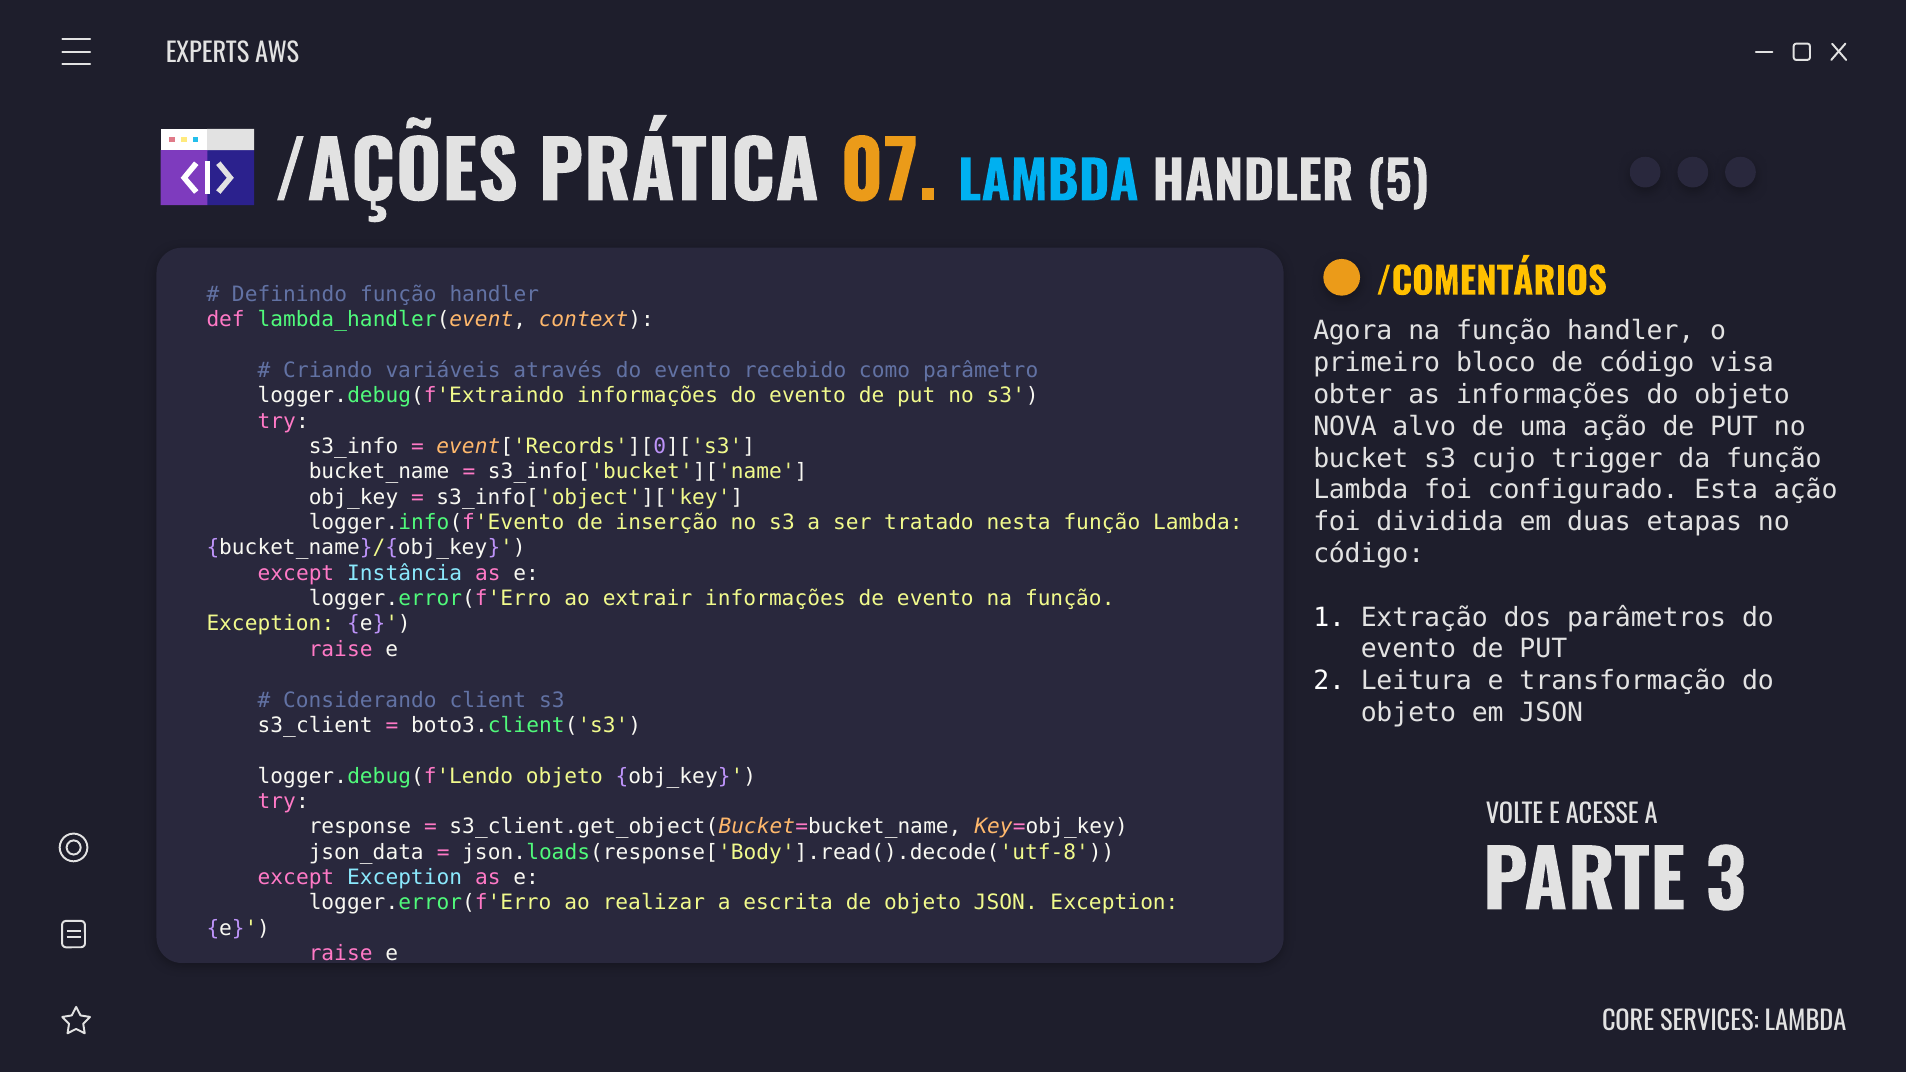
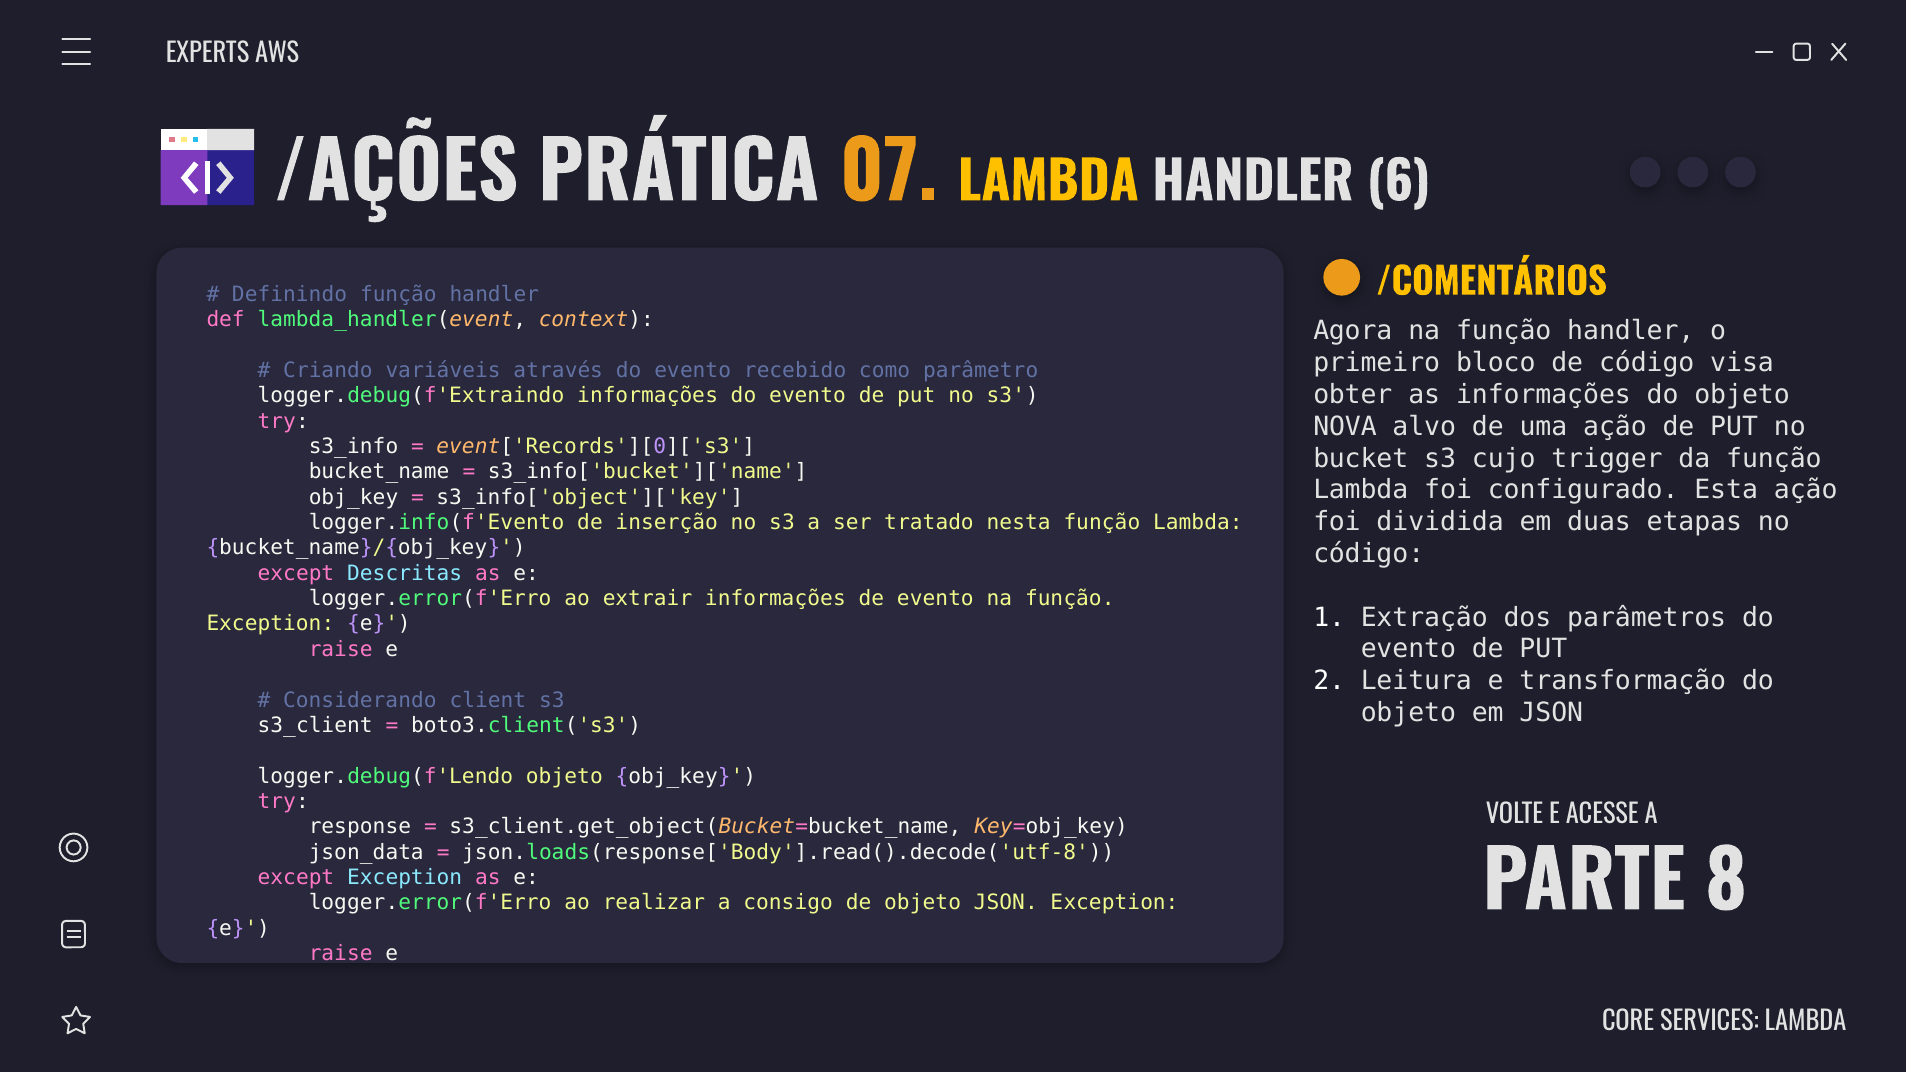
LAMBDA at (1048, 183) colour: light blue -> yellow
5: 5 -> 6
Instância: Instância -> Descritas
3: 3 -> 8
escrita: escrita -> consigo
